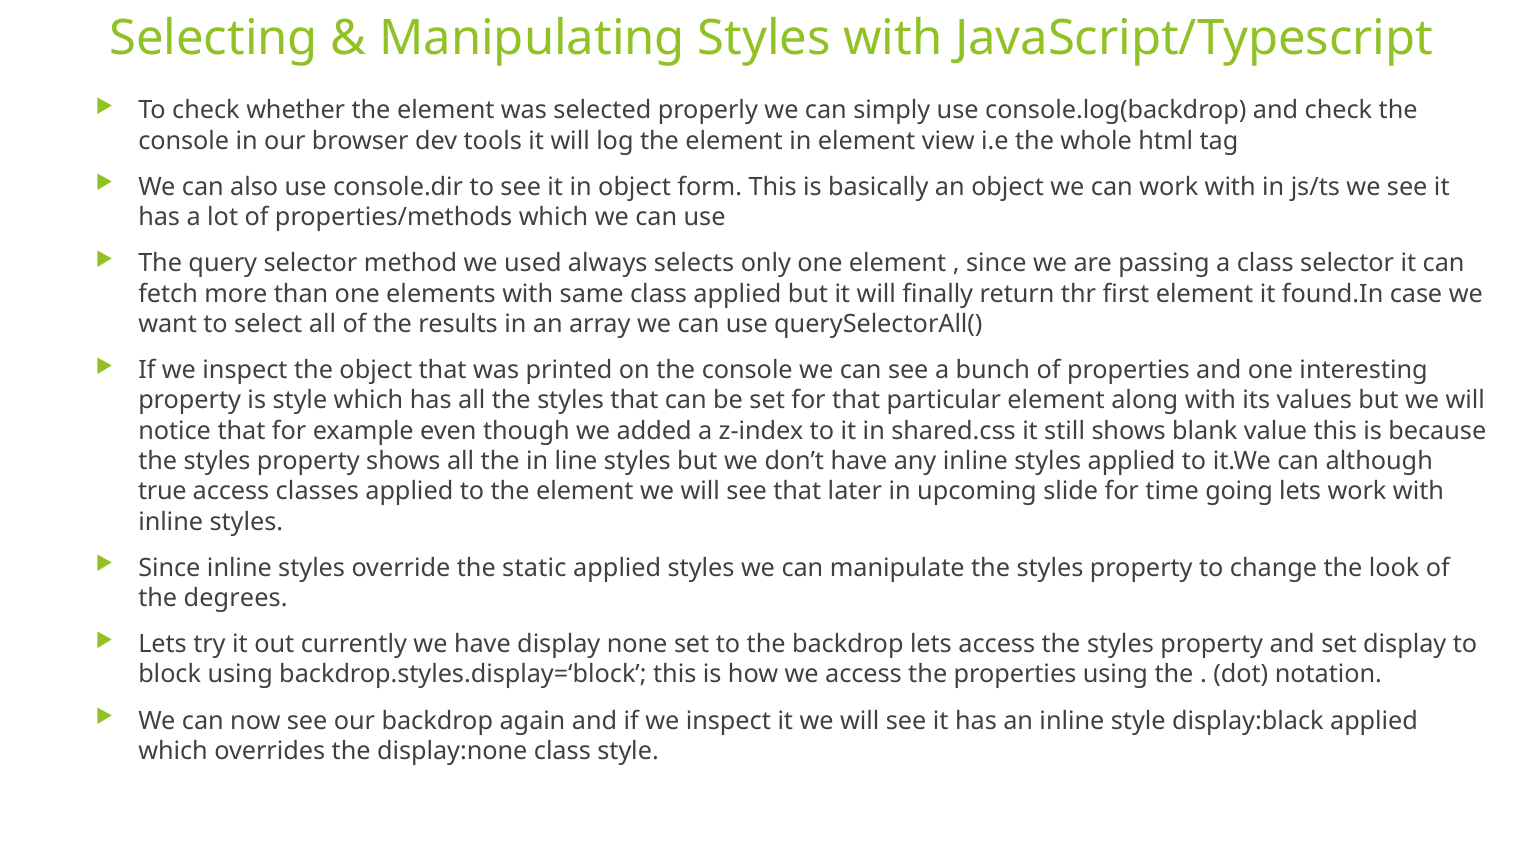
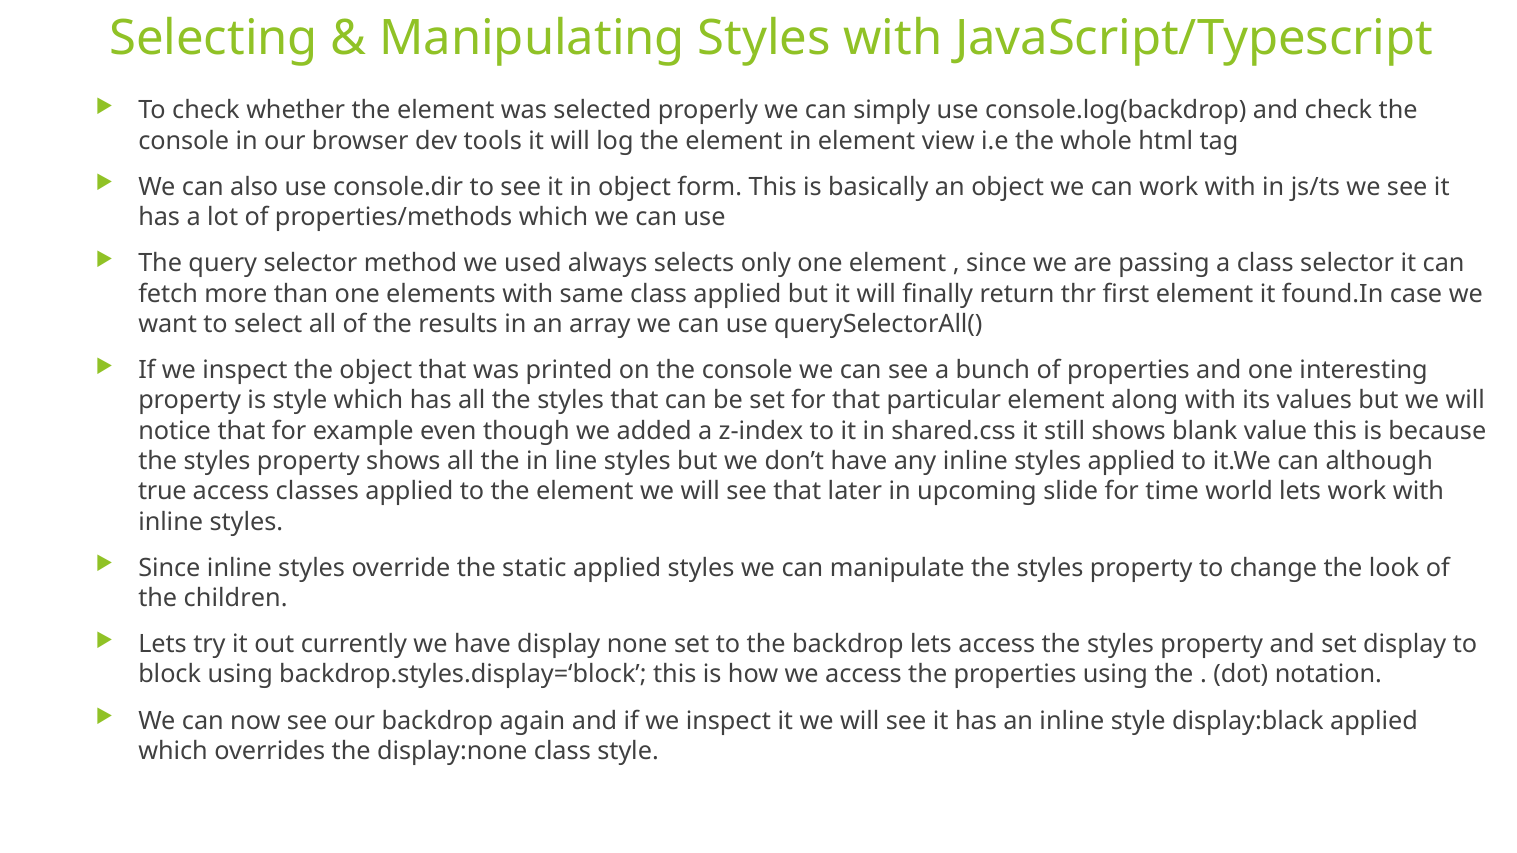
going: going -> world
degrees: degrees -> children
